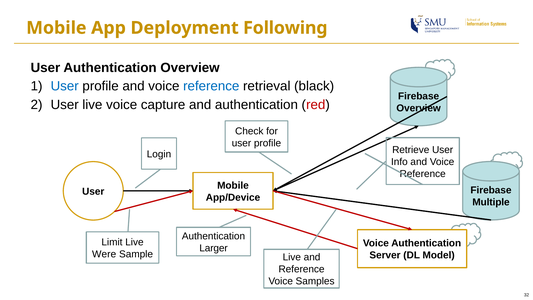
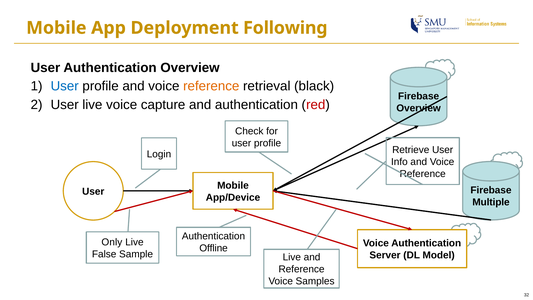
reference at (211, 86) colour: blue -> orange
Limit: Limit -> Only
Larger: Larger -> Offline
Were: Were -> False
